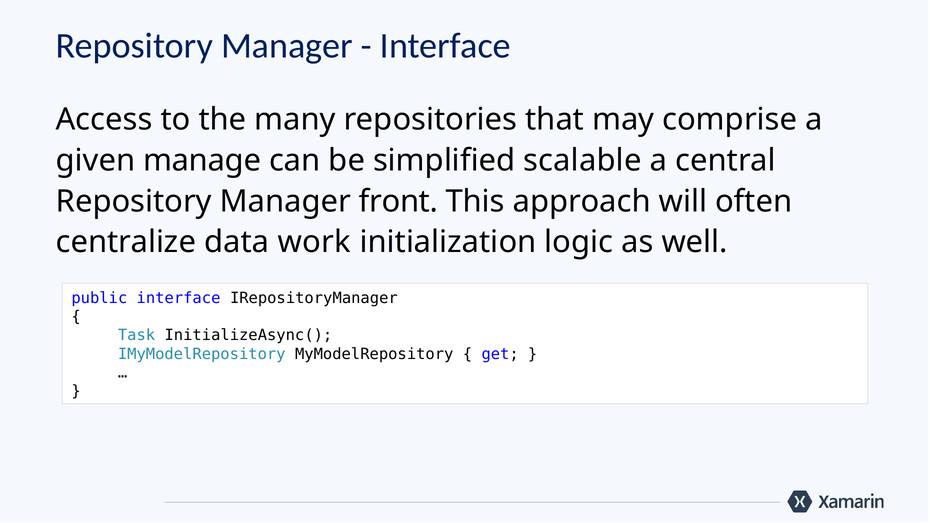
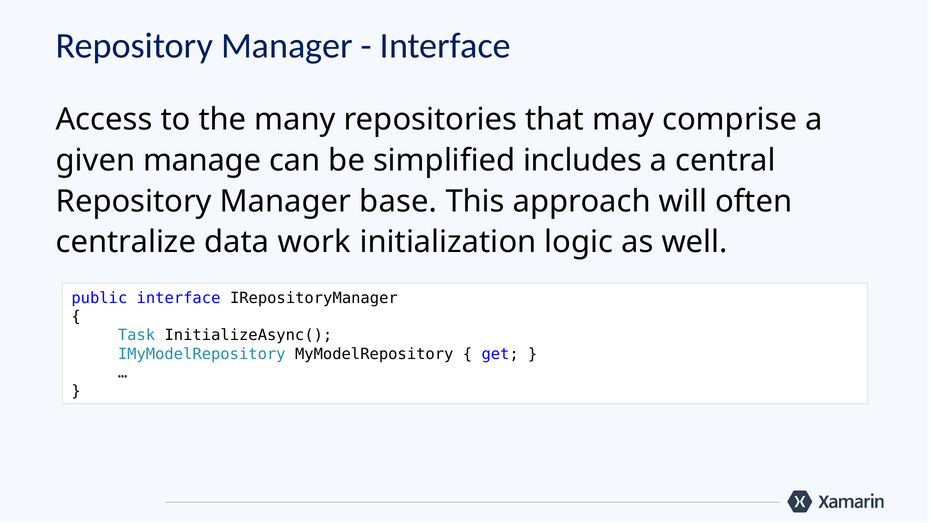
scalable: scalable -> includes
front: front -> base
